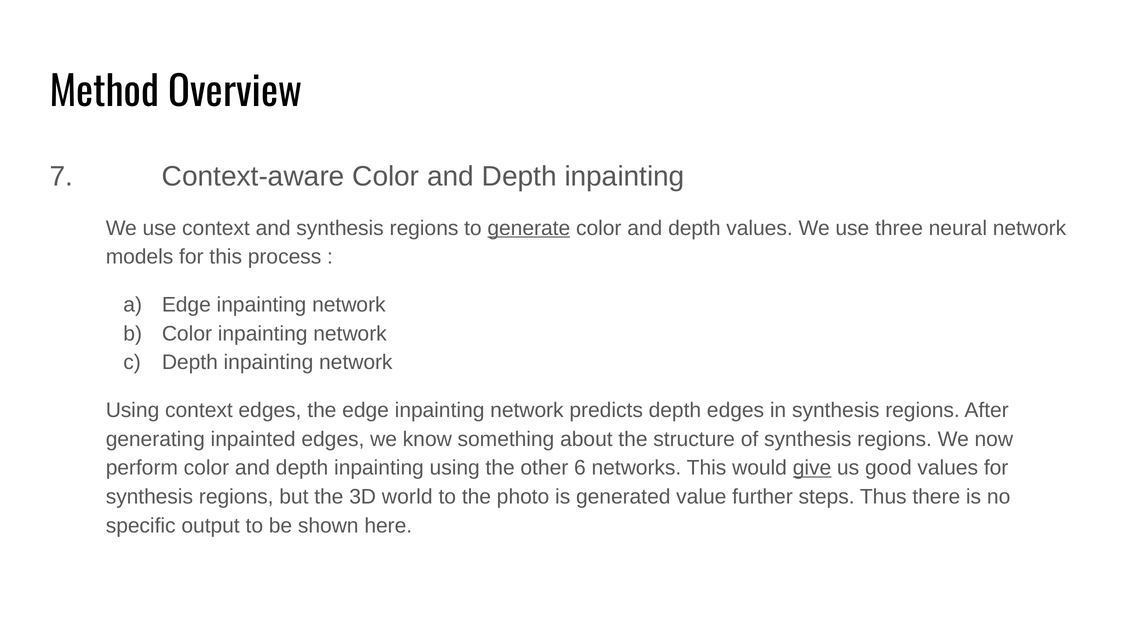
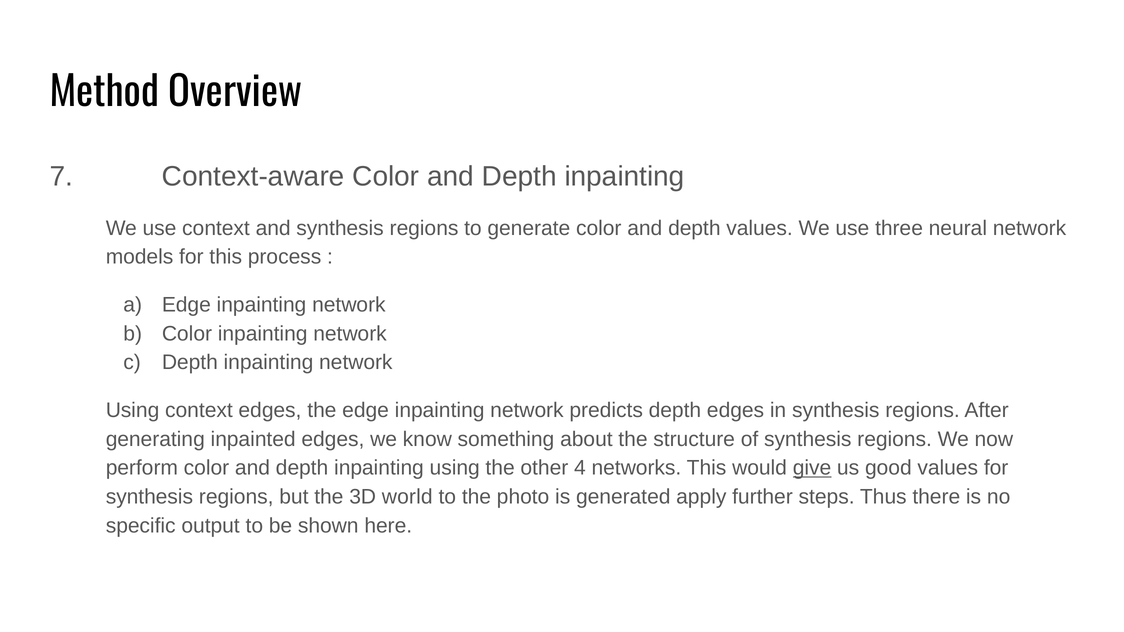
generate underline: present -> none
6: 6 -> 4
value: value -> apply
